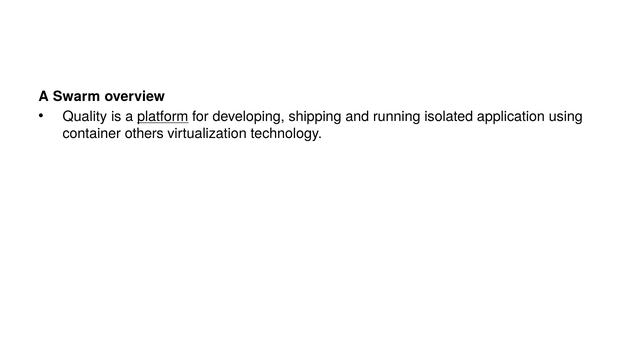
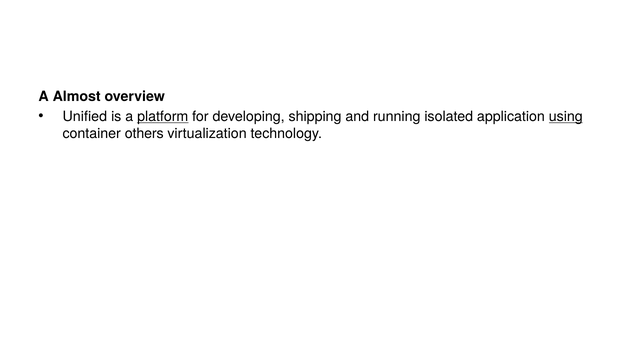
Swarm: Swarm -> Almost
Quality: Quality -> Unified
using underline: none -> present
